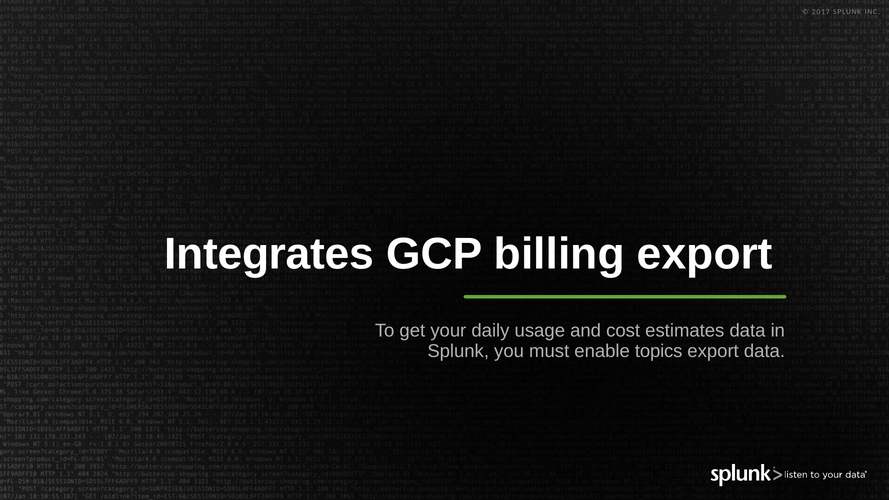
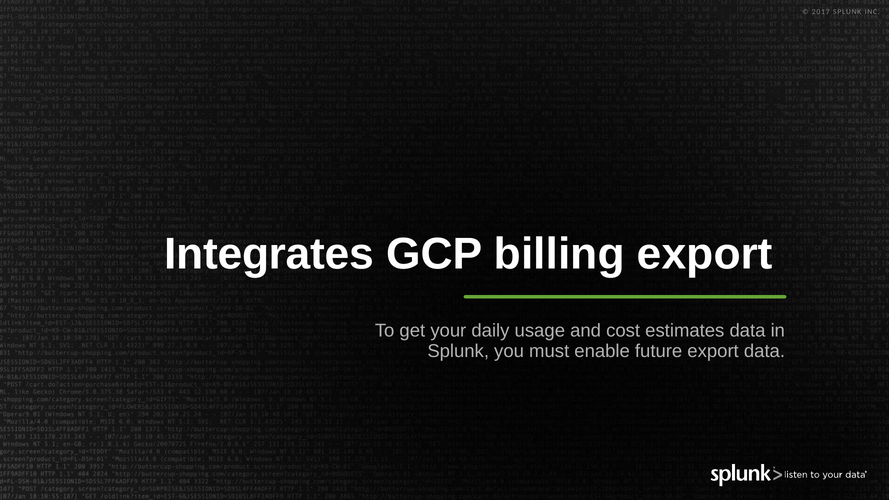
topics: topics -> future
